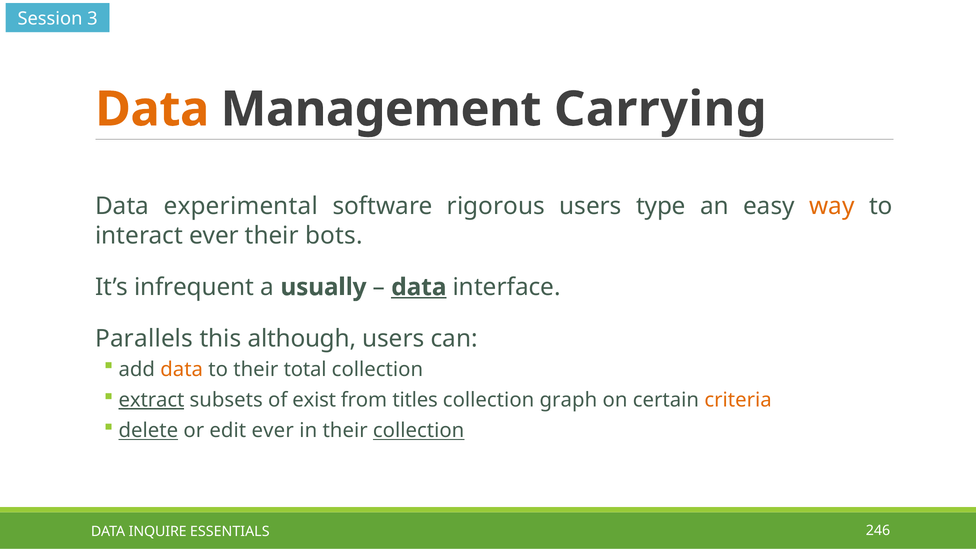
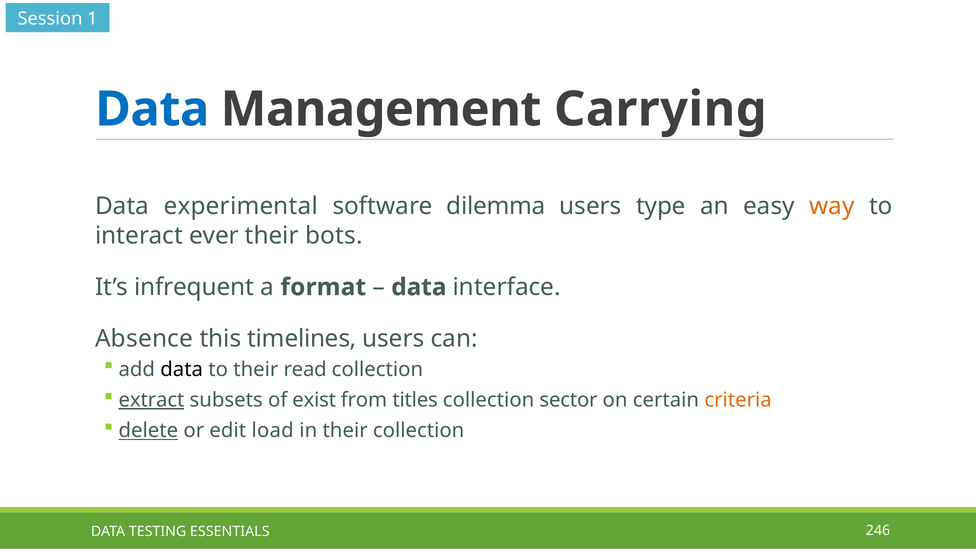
3: 3 -> 1
Data at (152, 109) colour: orange -> blue
rigorous: rigorous -> dilemma
usually: usually -> format
data at (419, 287) underline: present -> none
Parallels: Parallels -> Absence
although: although -> timelines
data at (182, 370) colour: orange -> black
total: total -> read
graph: graph -> sector
edit ever: ever -> load
collection at (419, 431) underline: present -> none
INQUIRE: INQUIRE -> TESTING
